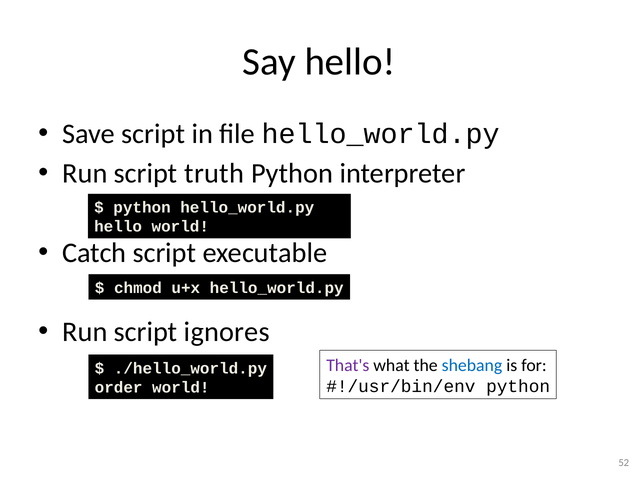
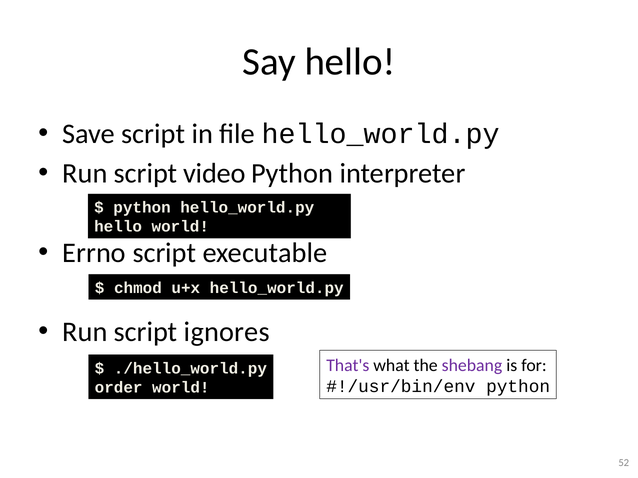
truth: truth -> video
Catch: Catch -> Errno
shebang colour: blue -> purple
